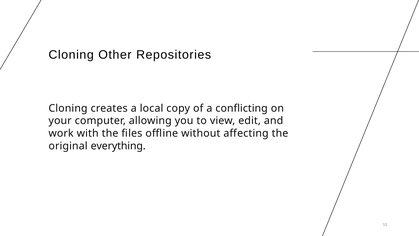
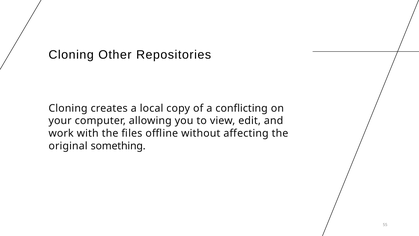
everything: everything -> something
